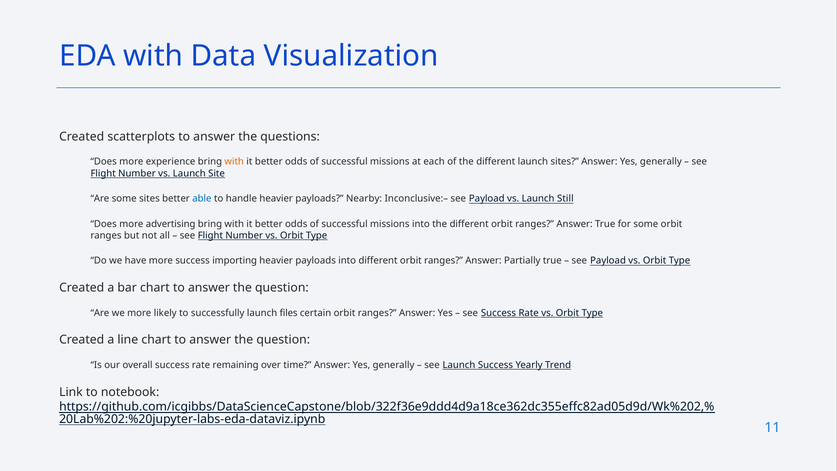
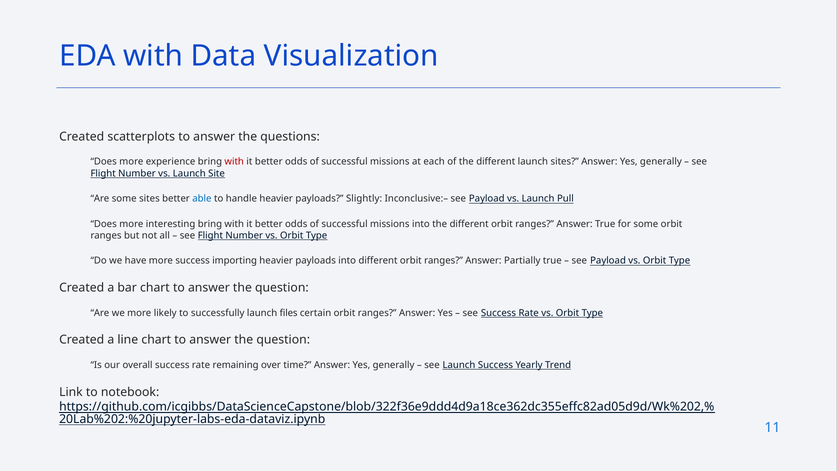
with at (234, 162) colour: orange -> red
Nearby: Nearby -> Slightly
Still: Still -> Pull
advertising: advertising -> interesting
